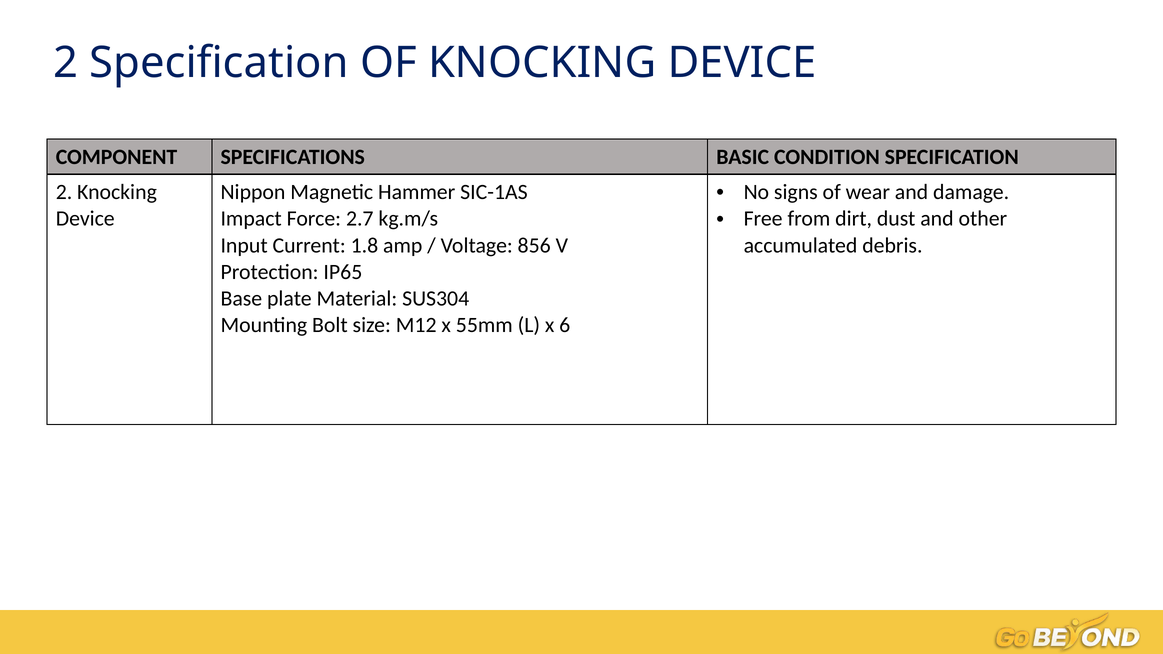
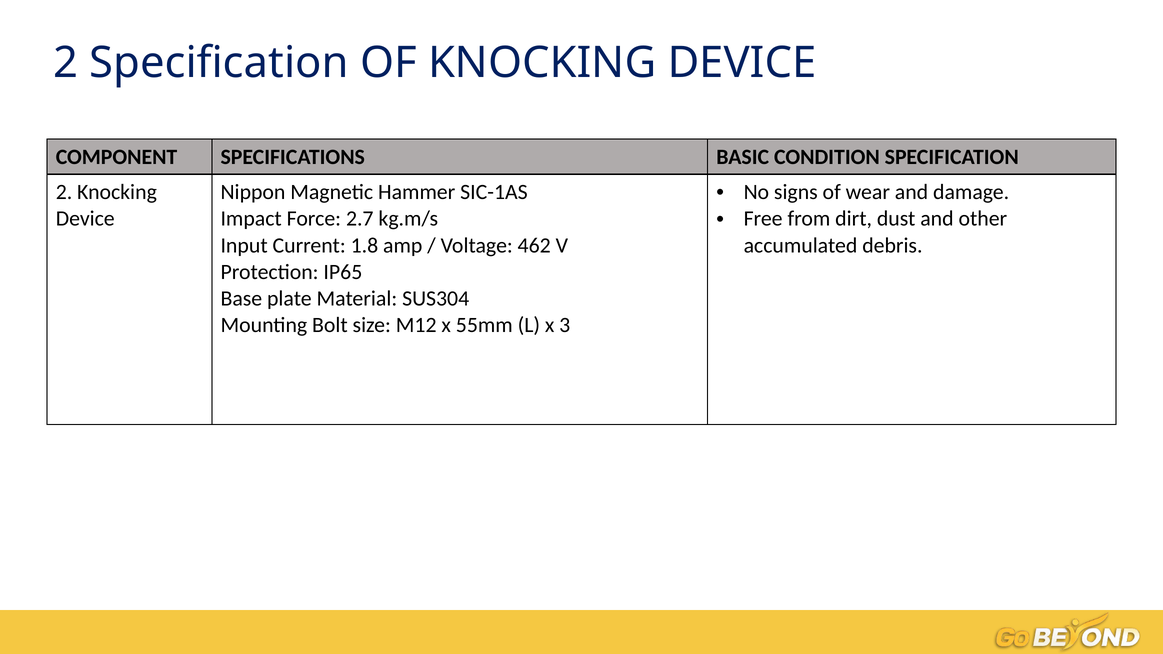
856: 856 -> 462
6: 6 -> 3
